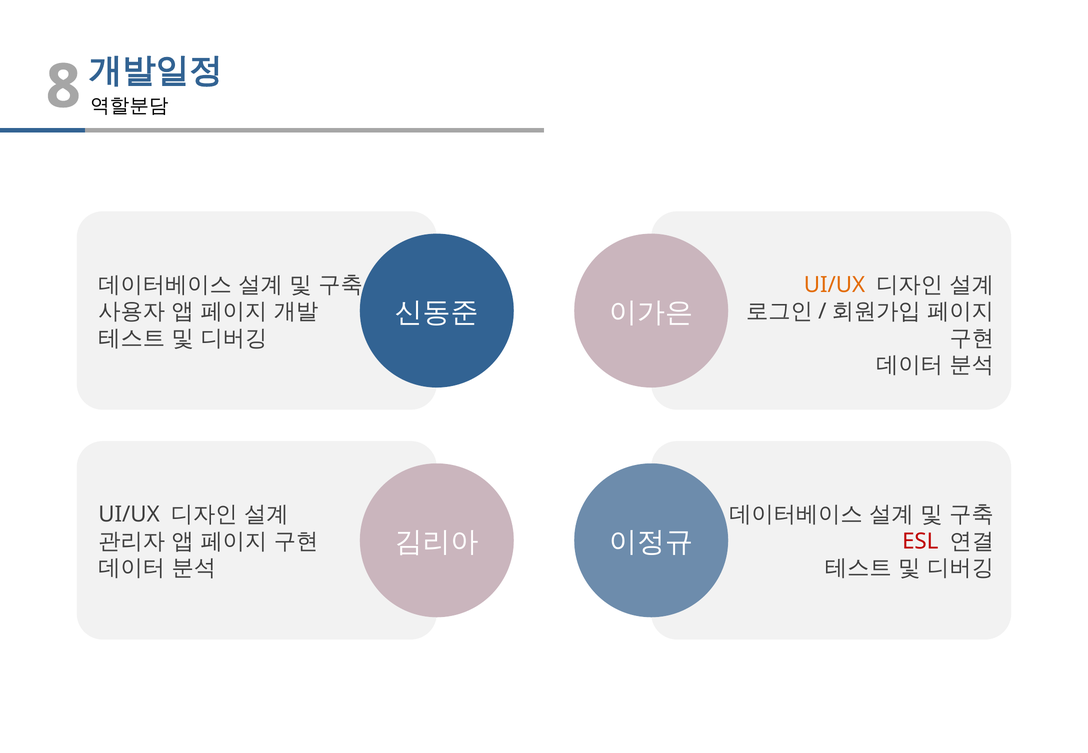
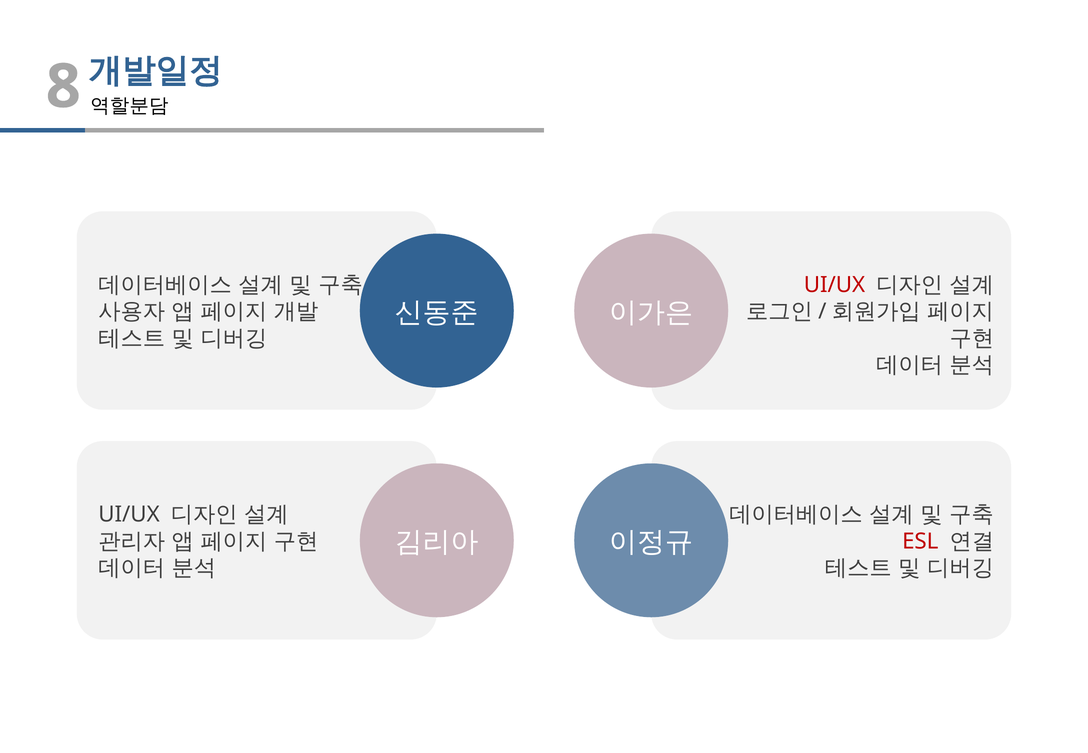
UI/UX at (834, 285) colour: orange -> red
